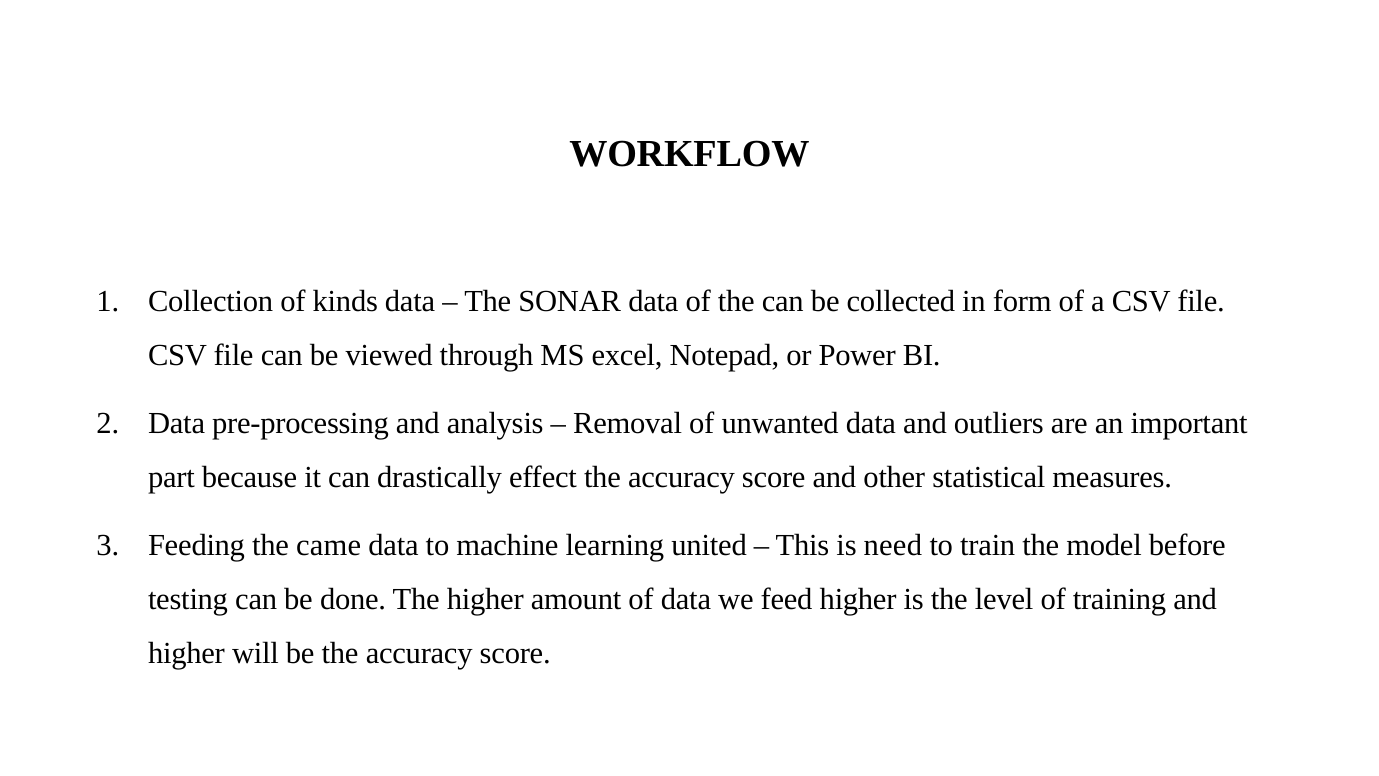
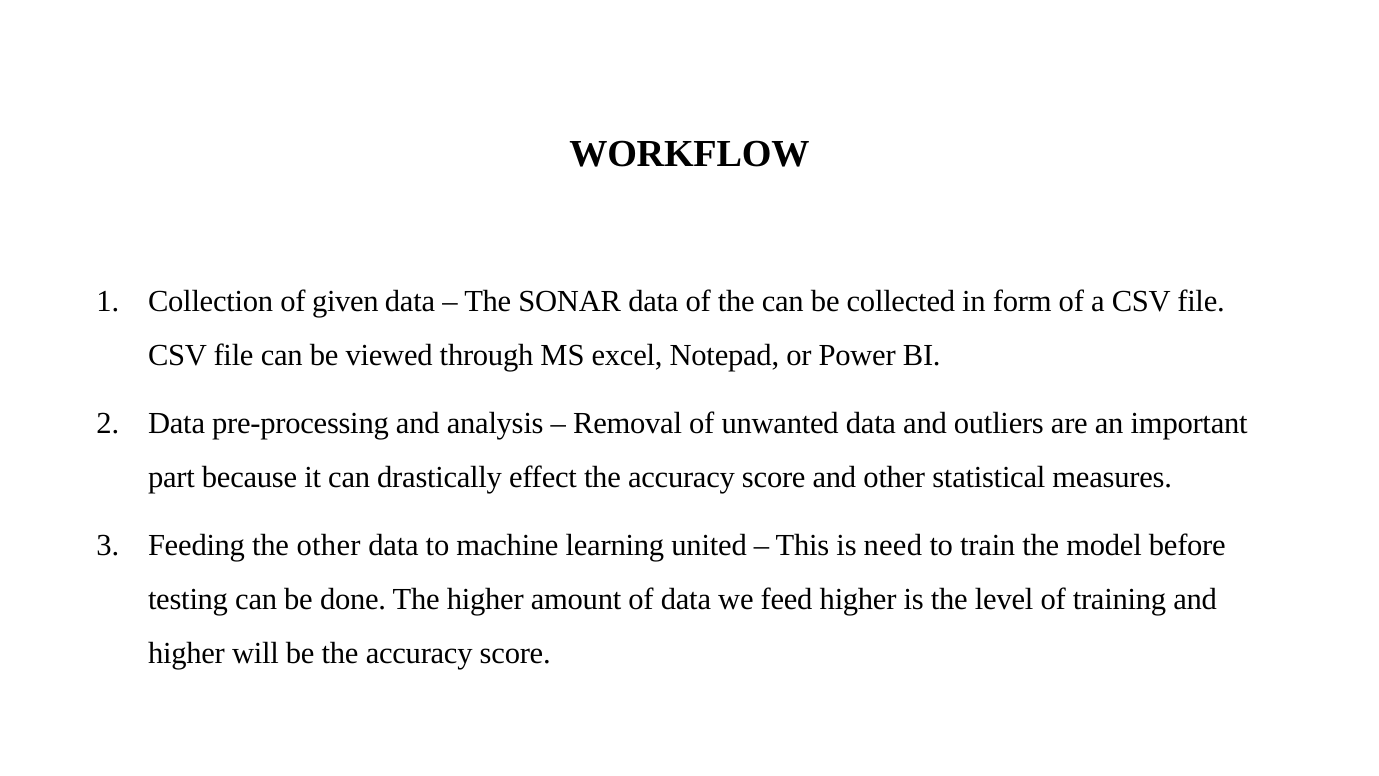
kinds: kinds -> given
the came: came -> other
